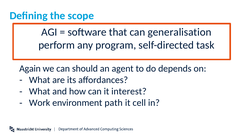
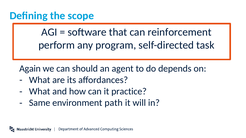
generalisation: generalisation -> reinforcement
interest: interest -> practice
Work: Work -> Same
cell: cell -> will
